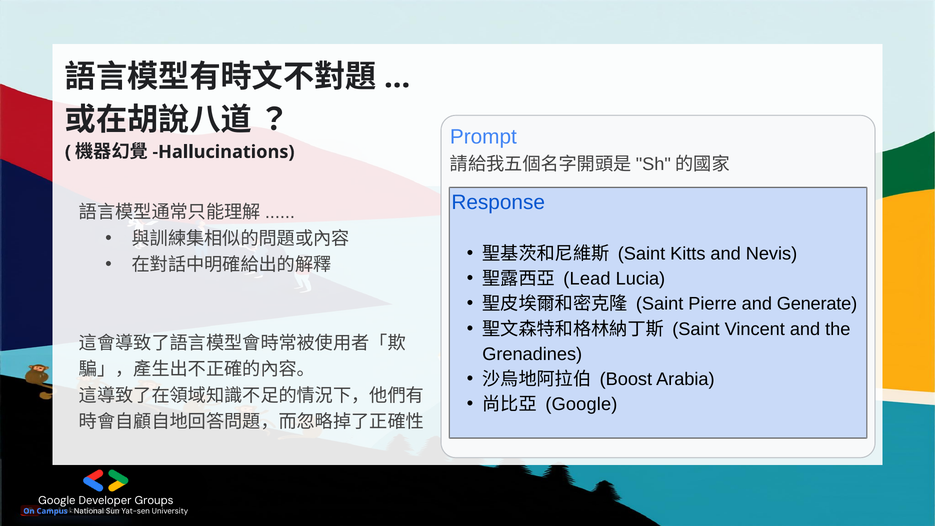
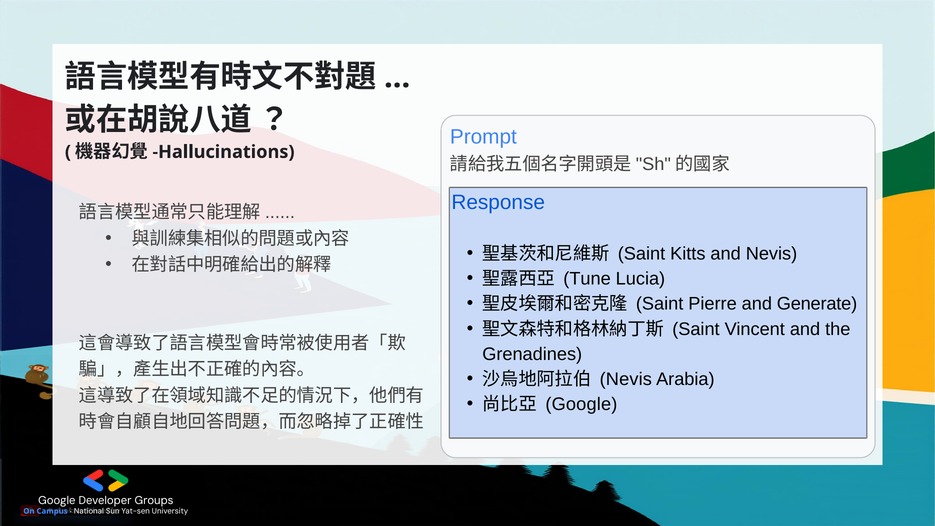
Lead: Lead -> Tune
Boost at (626, 379): Boost -> Nevis
